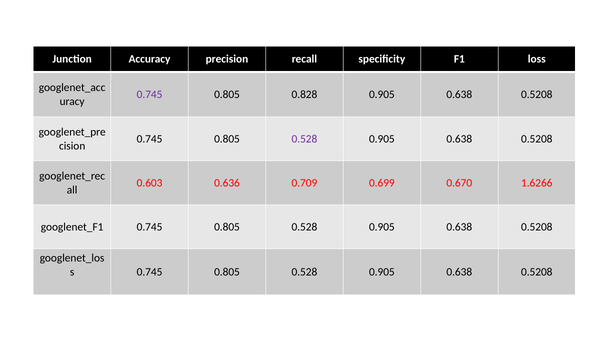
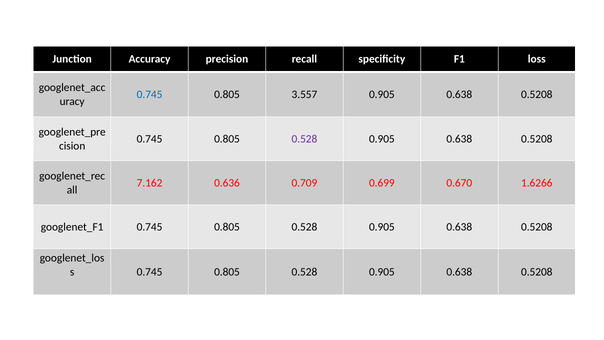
0.745 at (150, 95) colour: purple -> blue
0.828: 0.828 -> 3.557
0.603: 0.603 -> 7.162
